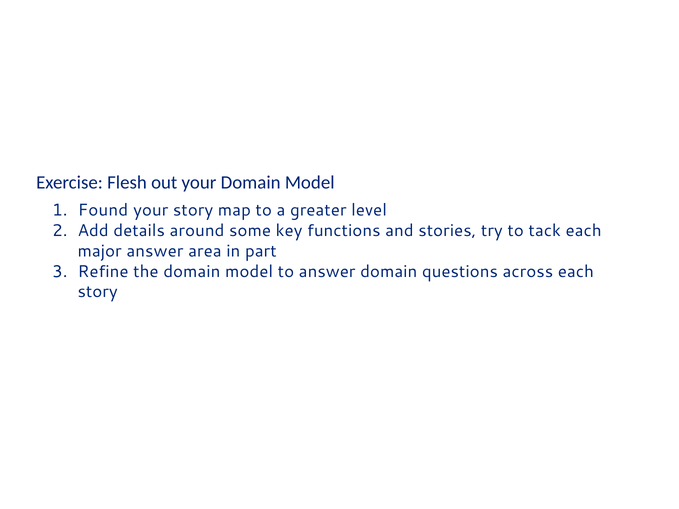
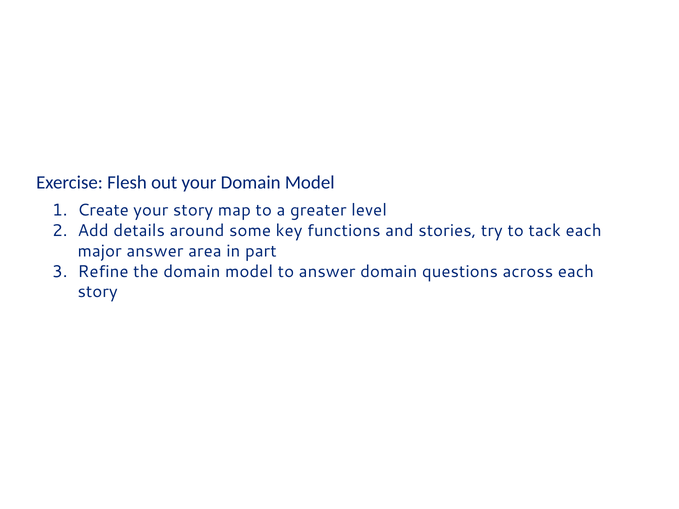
Found: Found -> Create
